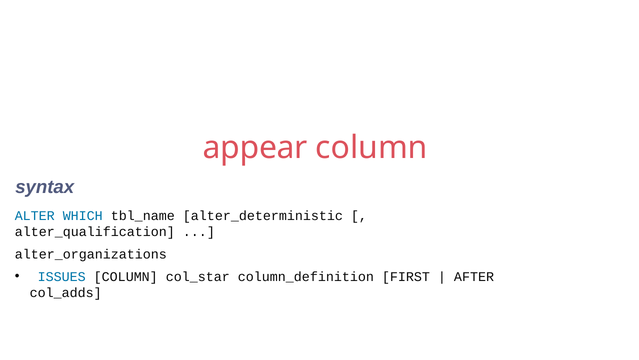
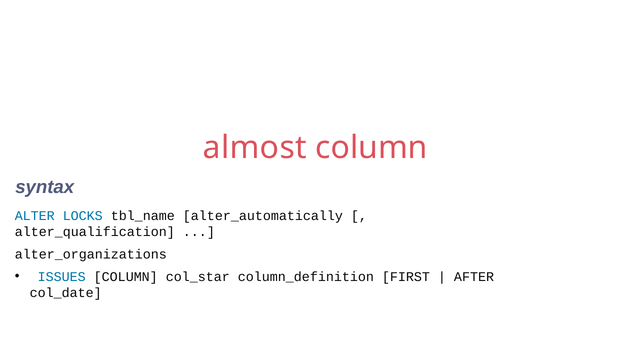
appear: appear -> almost
WHICH: WHICH -> LOCKS
alter_deterministic: alter_deterministic -> alter_automatically
col_adds: col_adds -> col_date
